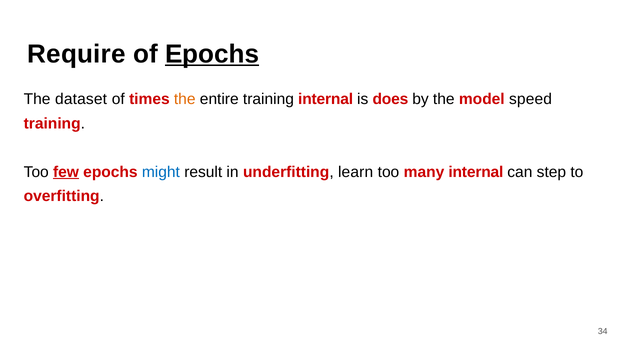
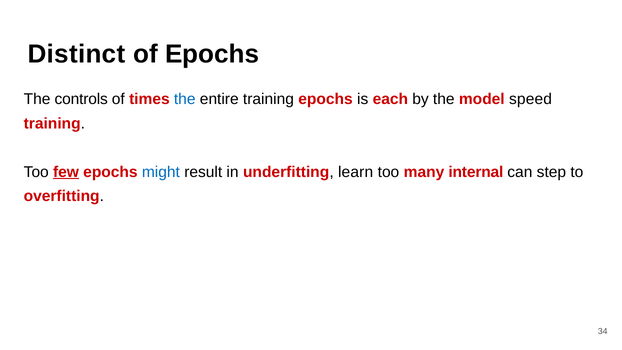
Require: Require -> Distinct
Epochs at (212, 54) underline: present -> none
dataset: dataset -> controls
the at (185, 99) colour: orange -> blue
training internal: internal -> epochs
does: does -> each
